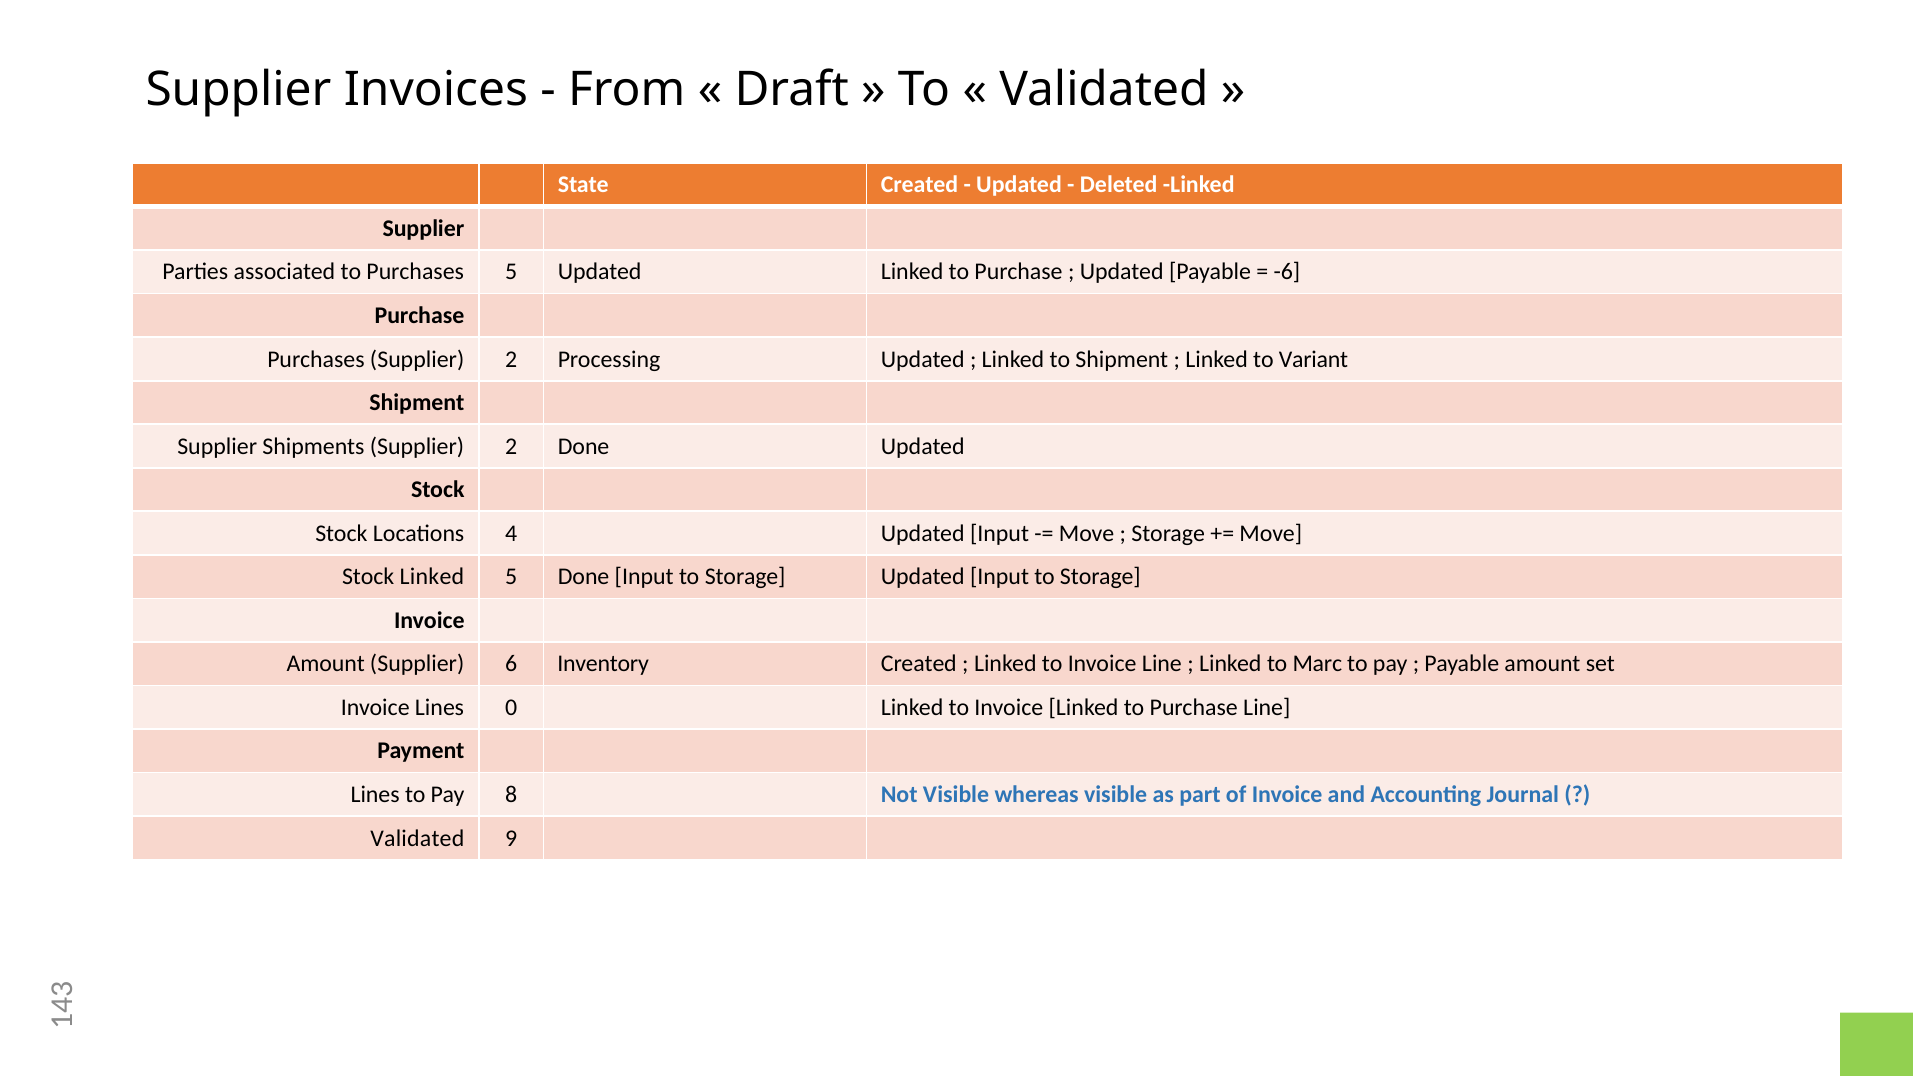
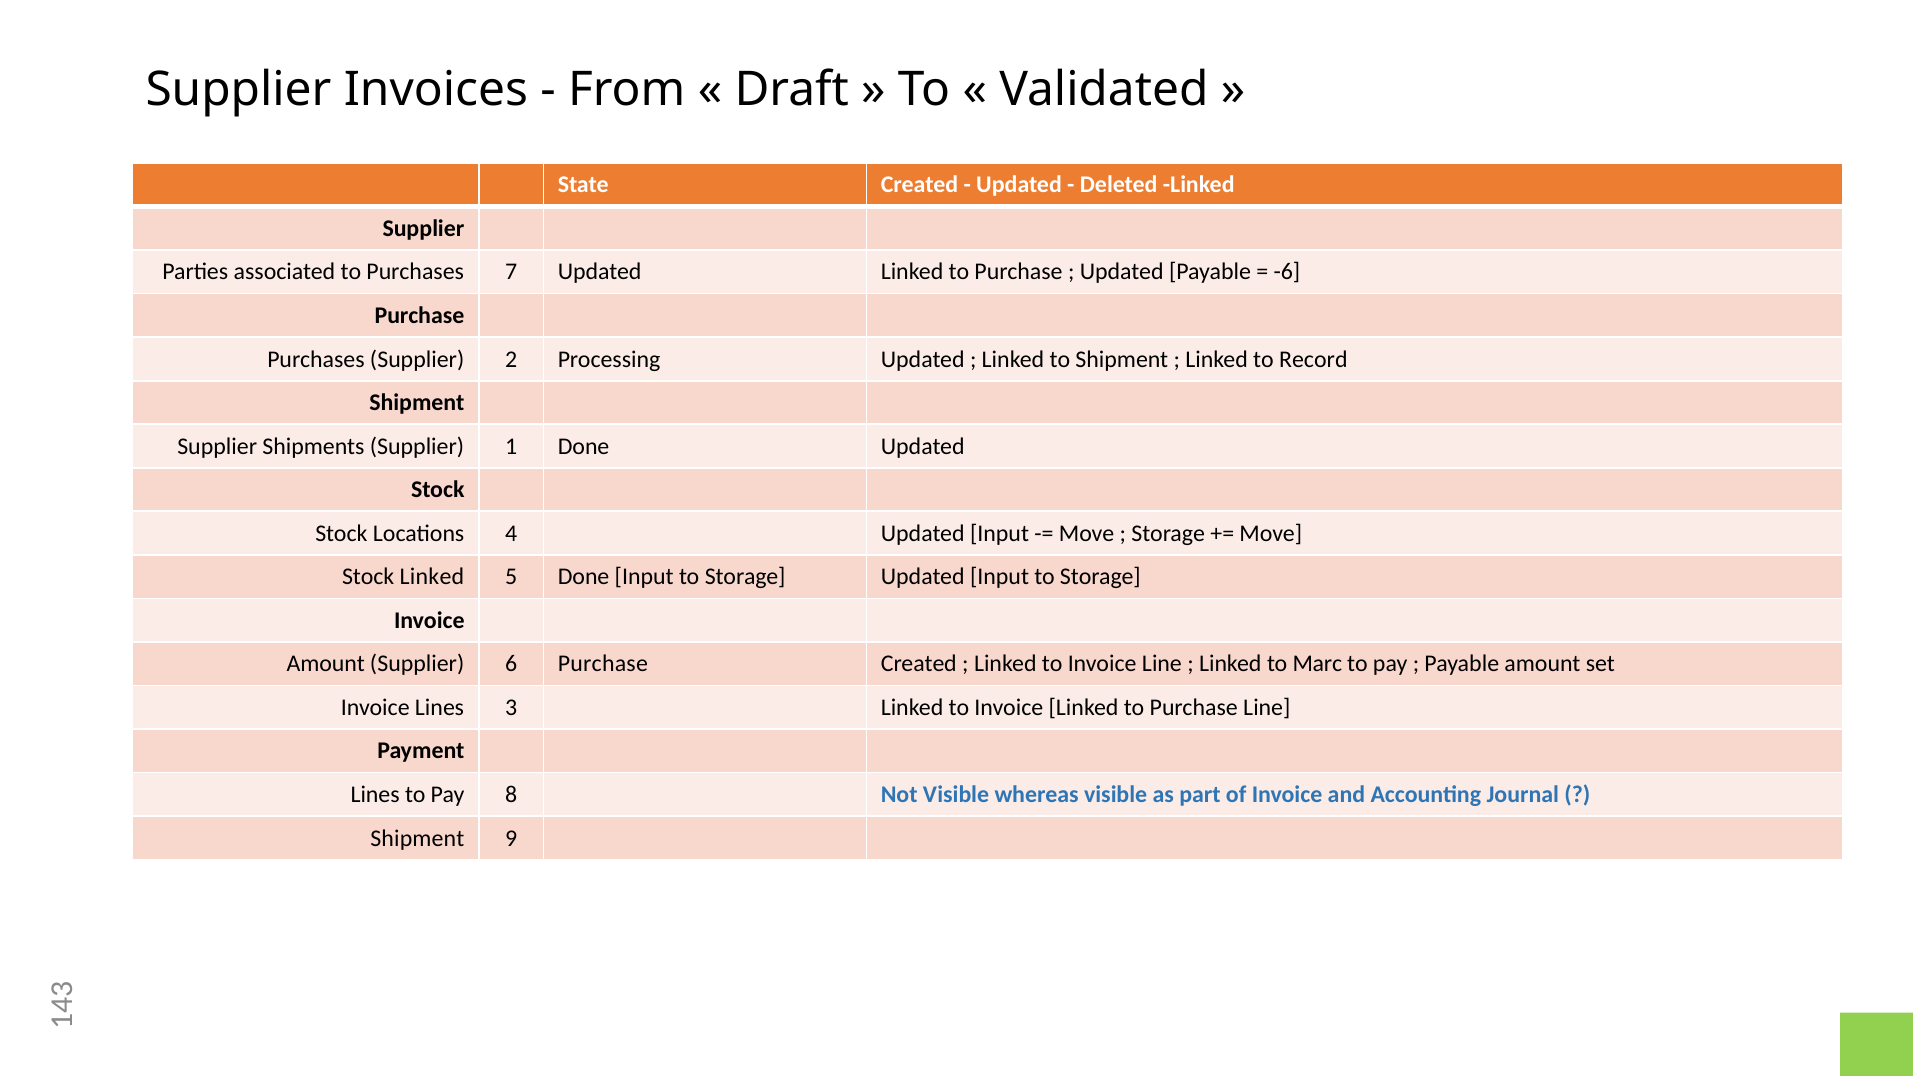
Purchases 5: 5 -> 7
Variant: Variant -> Record
Shipments Supplier 2: 2 -> 1
6 Inventory: Inventory -> Purchase
Lines 0: 0 -> 3
Validated at (417, 838): Validated -> Shipment
